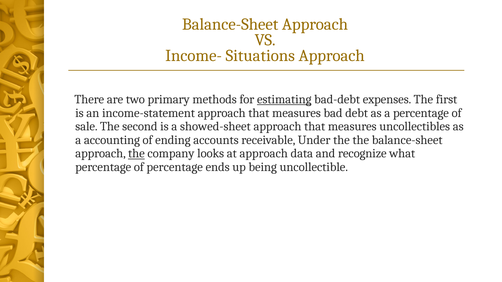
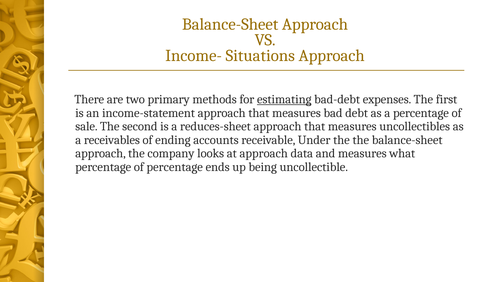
showed-sheet: showed-sheet -> reduces-sheet
accounting: accounting -> receivables
the at (136, 154) underline: present -> none
and recognize: recognize -> measures
